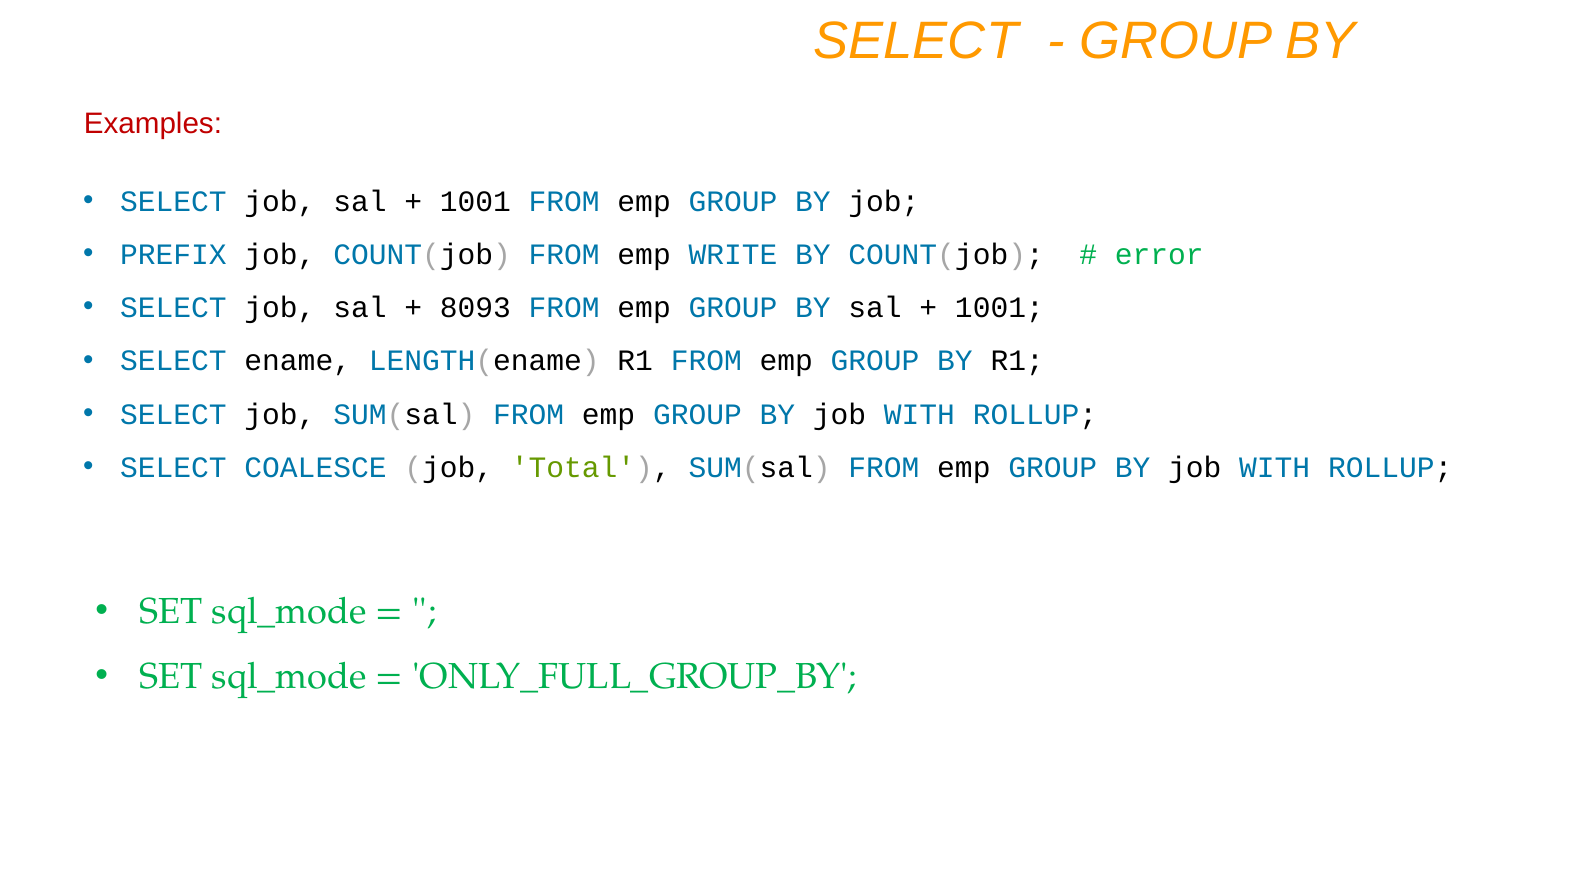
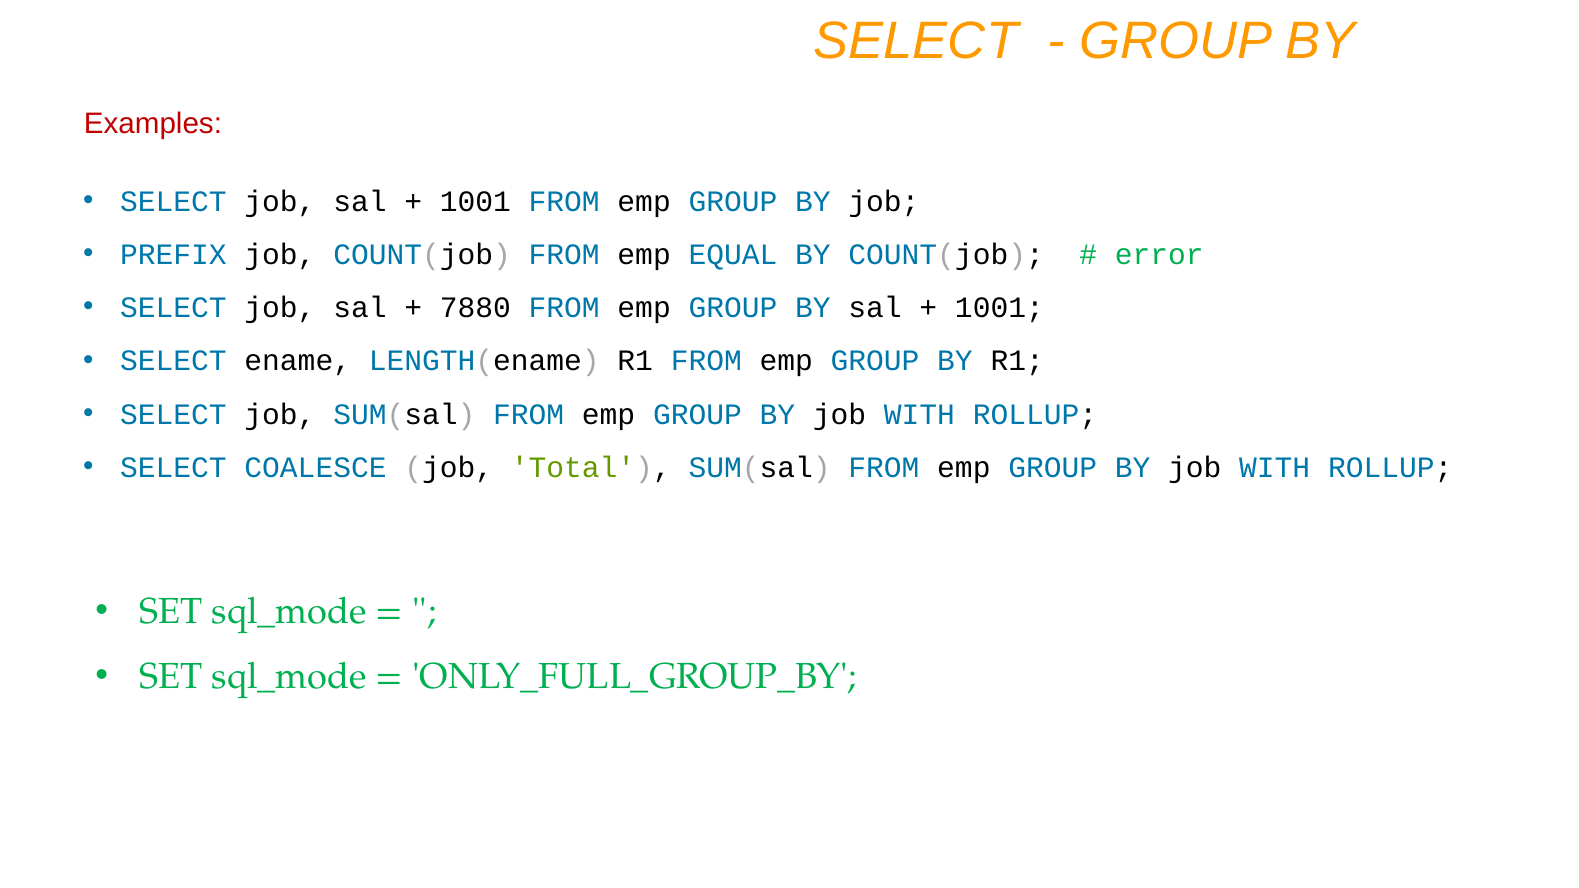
WRITE: WRITE -> EQUAL
8093: 8093 -> 7880
